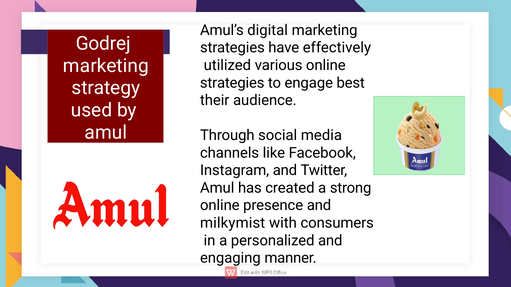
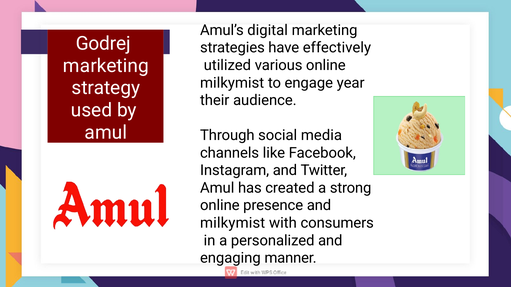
strategies at (232, 83): strategies -> milkymist
best: best -> year
